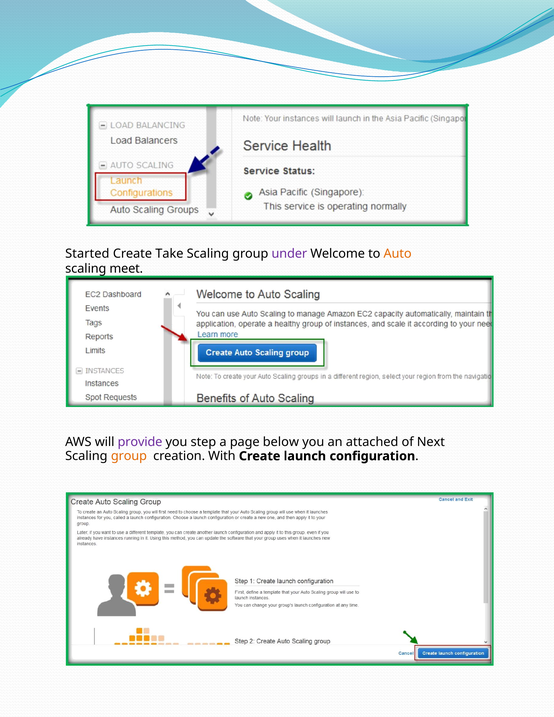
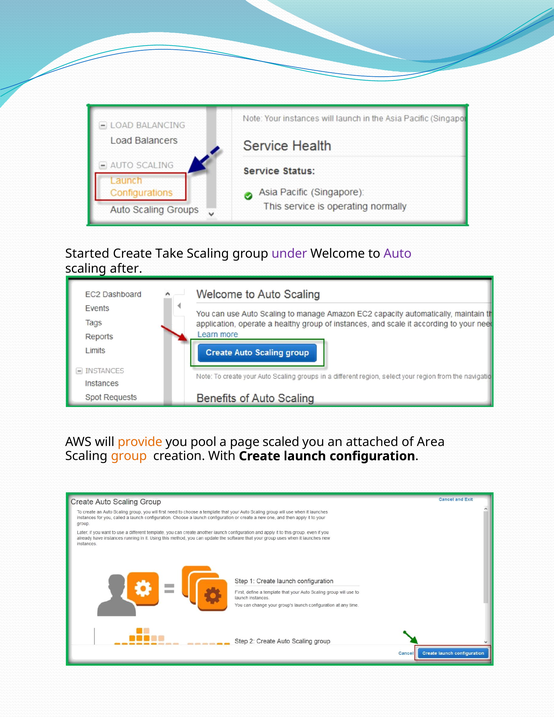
Auto colour: orange -> purple
meet: meet -> after
provide colour: purple -> orange
step: step -> pool
below: below -> scaled
Next: Next -> Area
